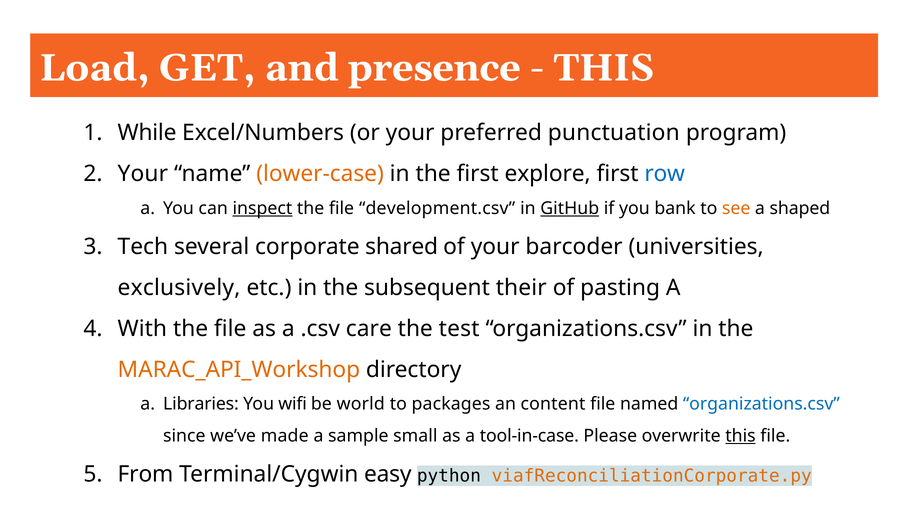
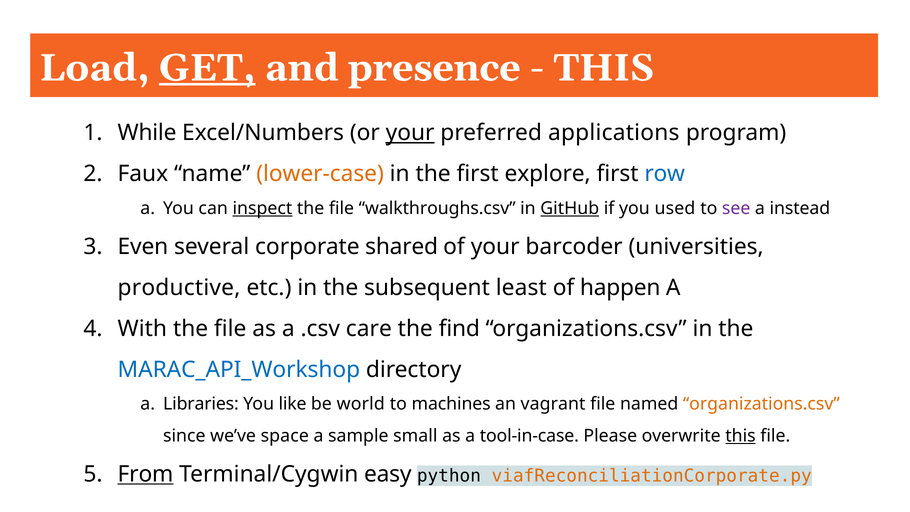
GET underline: none -> present
your at (410, 133) underline: none -> present
punctuation: punctuation -> applications
Your at (143, 174): Your -> Faux
development.csv: development.csv -> walkthroughs.csv
bank: bank -> used
see colour: orange -> purple
shaped: shaped -> instead
Tech: Tech -> Even
exclusively: exclusively -> productive
their: their -> least
pasting: pasting -> happen
test: test -> find
MARAC_API_Workshop colour: orange -> blue
wifi: wifi -> like
packages: packages -> machines
content: content -> vagrant
organizations.csv at (761, 404) colour: blue -> orange
made: made -> space
From underline: none -> present
